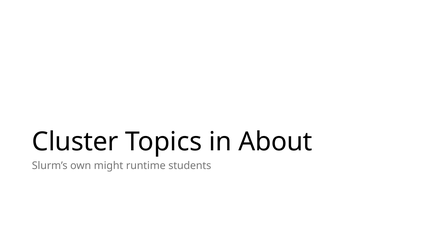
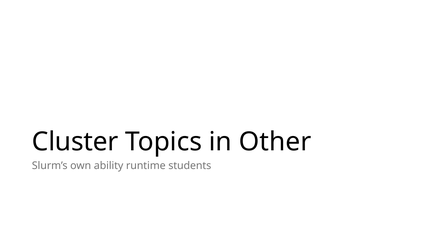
About: About -> Other
might: might -> ability
